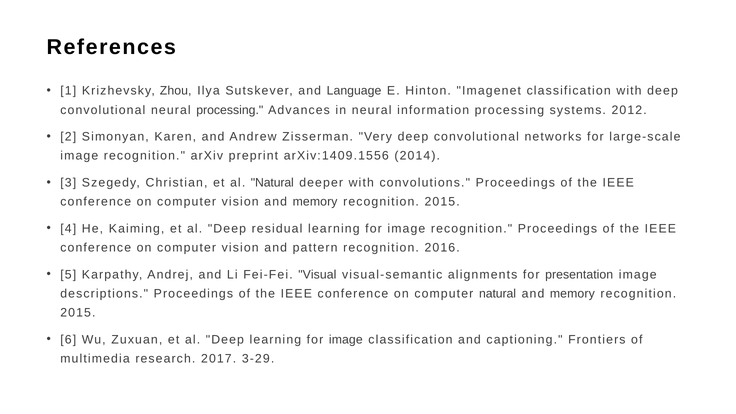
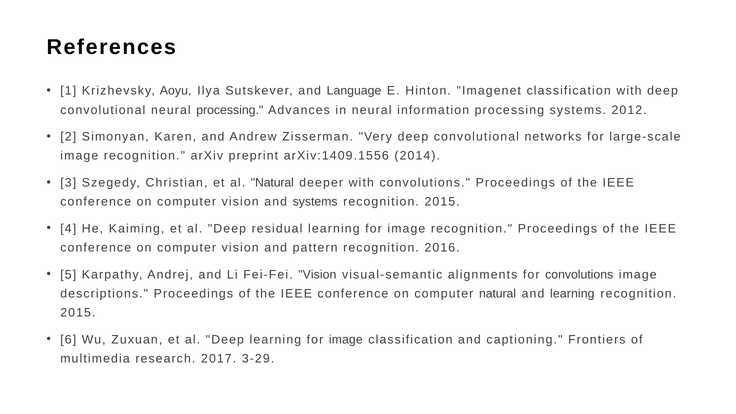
Zhou: Zhou -> Aoyu
vision and memory: memory -> systems
Fei-Fei Visual: Visual -> Vision
for presentation: presentation -> convolutions
memory at (572, 294): memory -> learning
